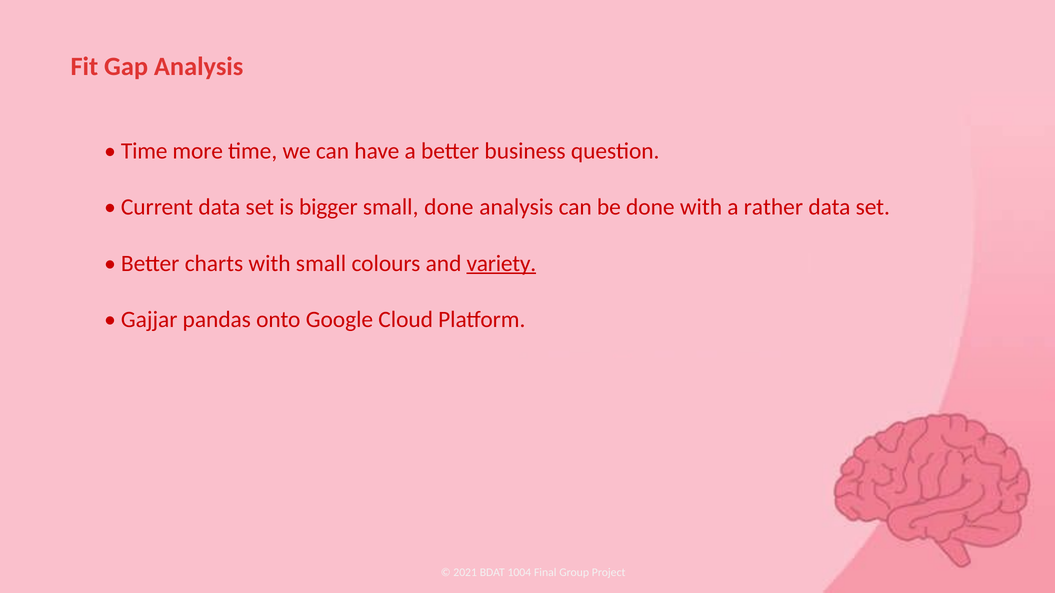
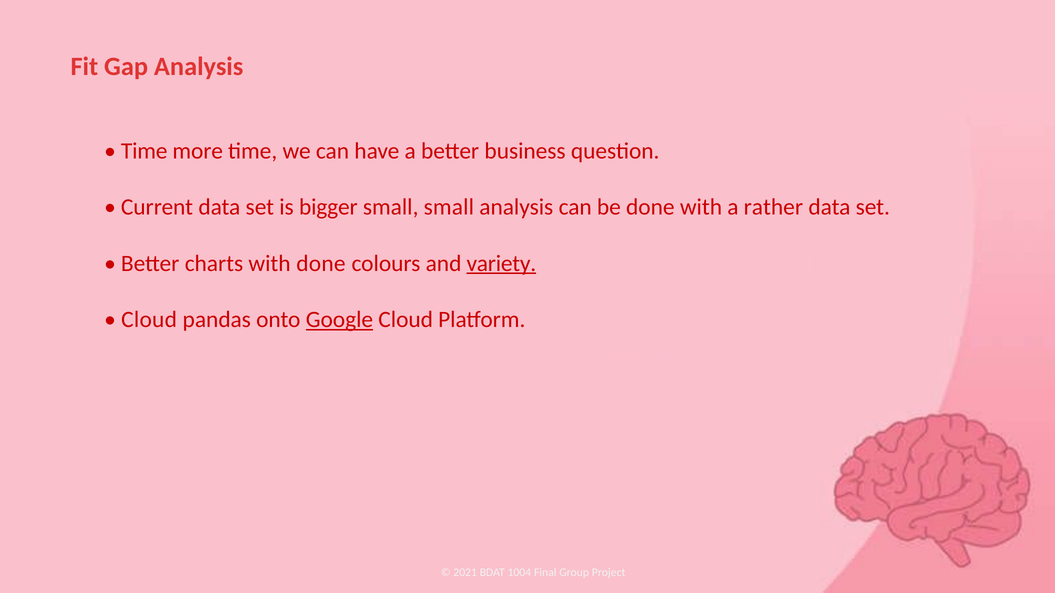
small done: done -> small
with small: small -> done
Gajjar at (149, 320): Gajjar -> Cloud
Google underline: none -> present
